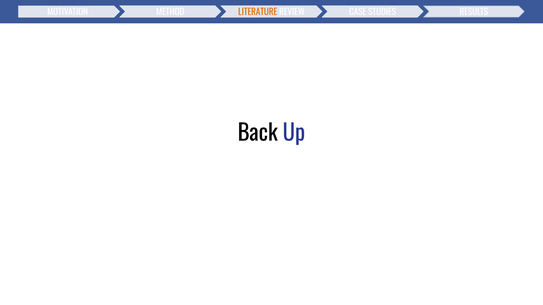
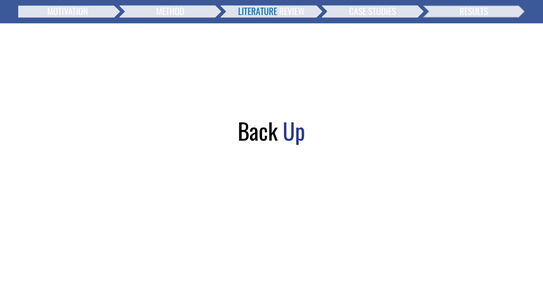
LITERATURE colour: orange -> blue
